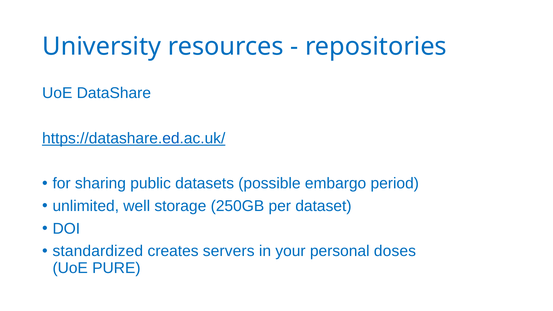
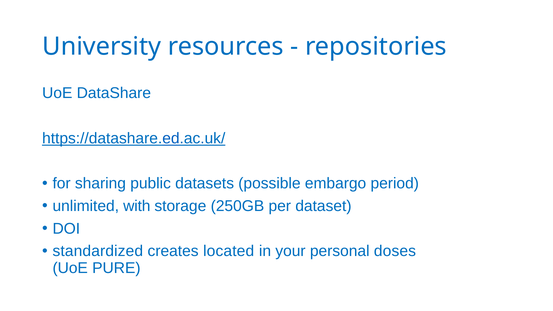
well: well -> with
servers: servers -> located
